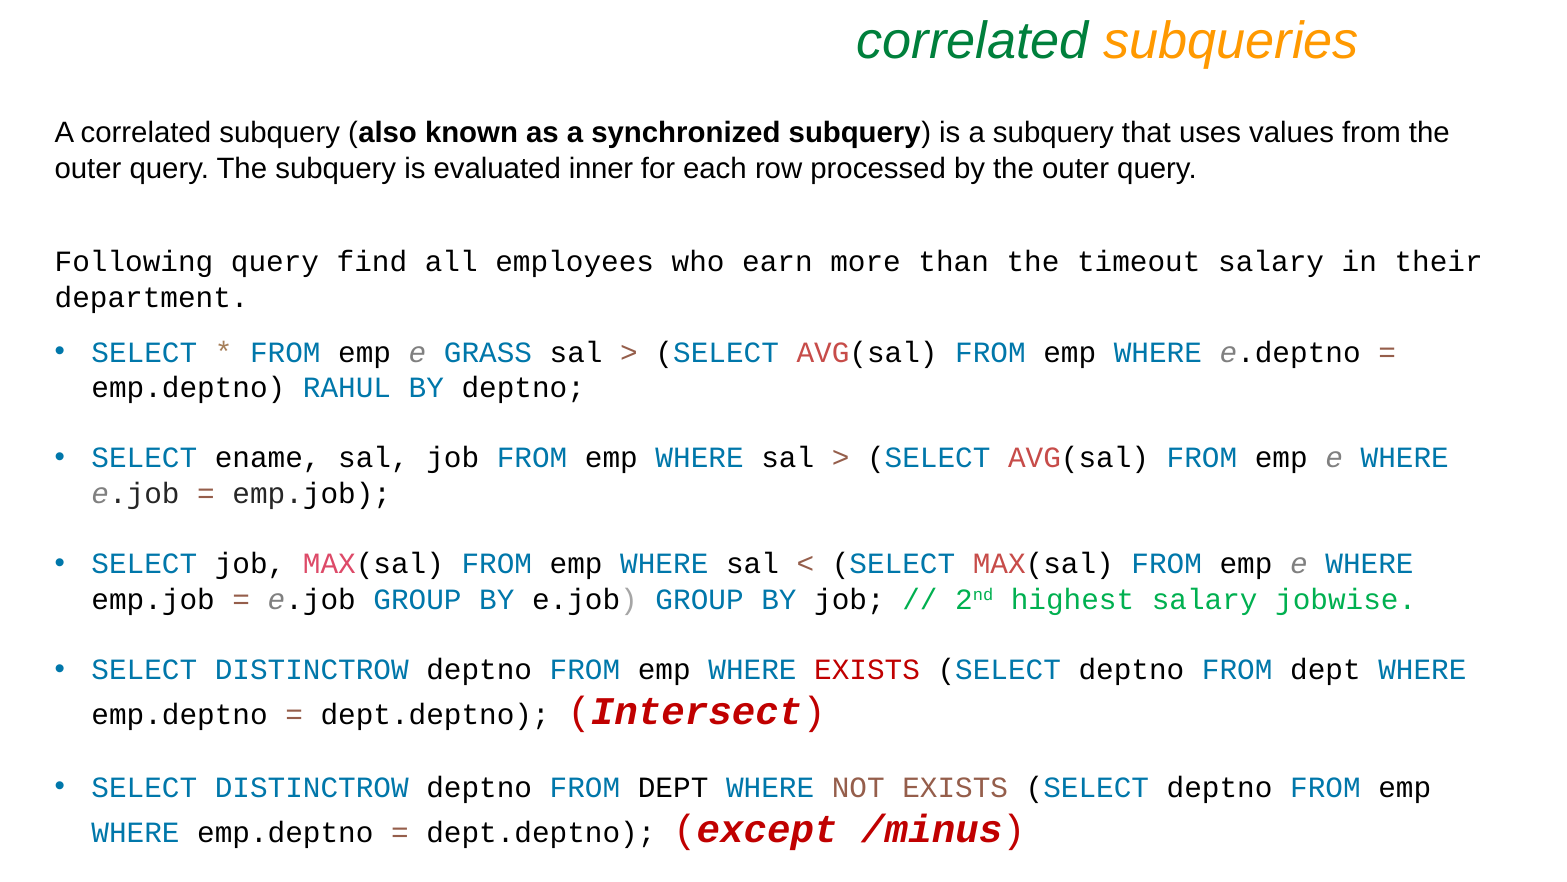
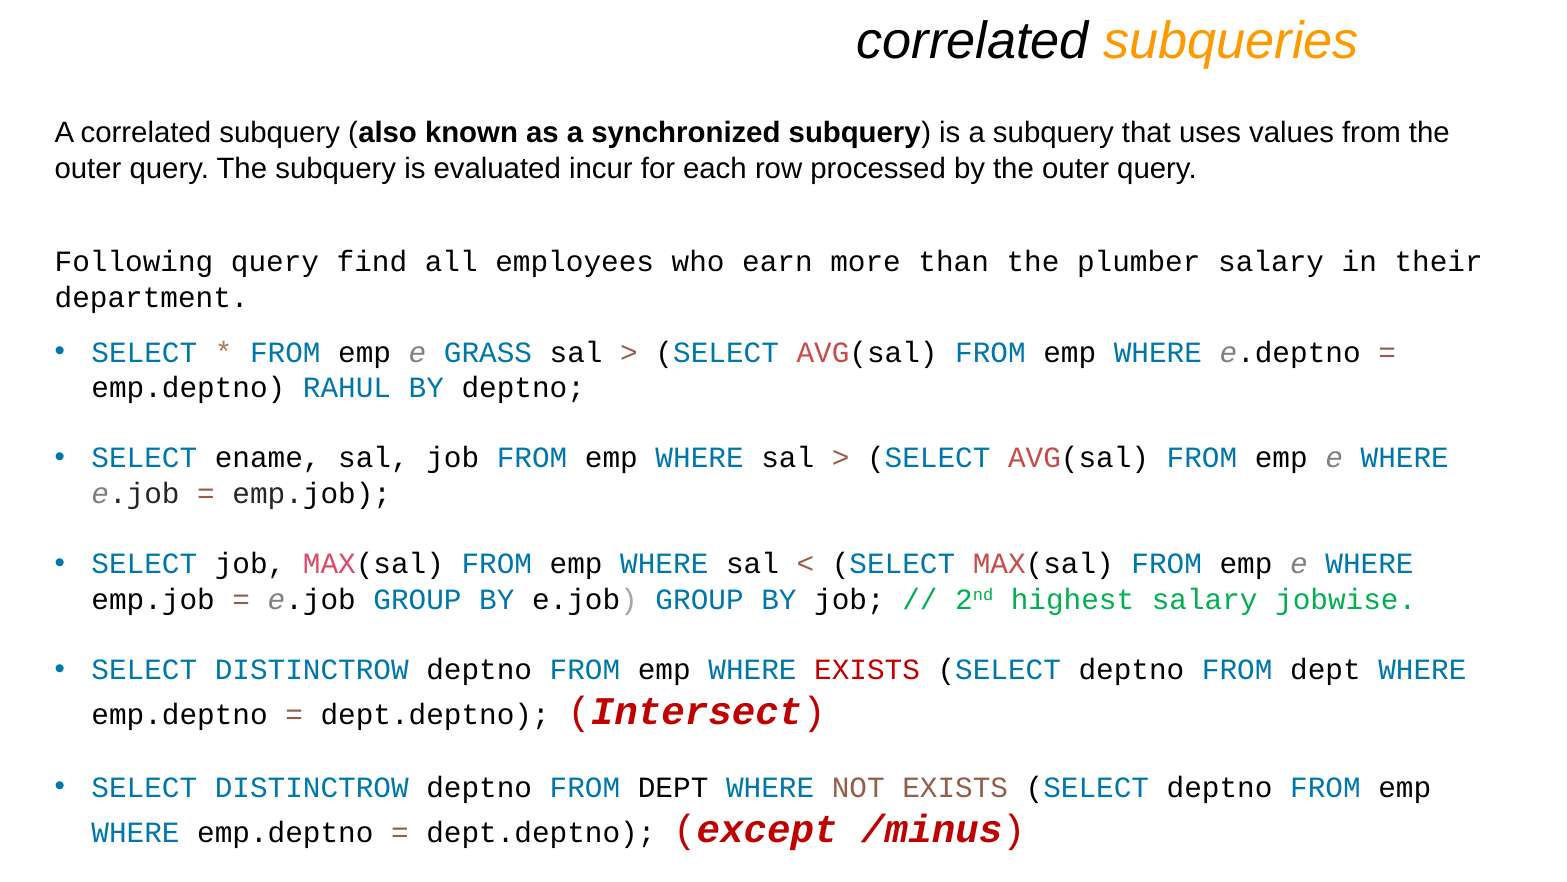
correlated at (973, 41) colour: green -> black
inner: inner -> incur
timeout: timeout -> plumber
